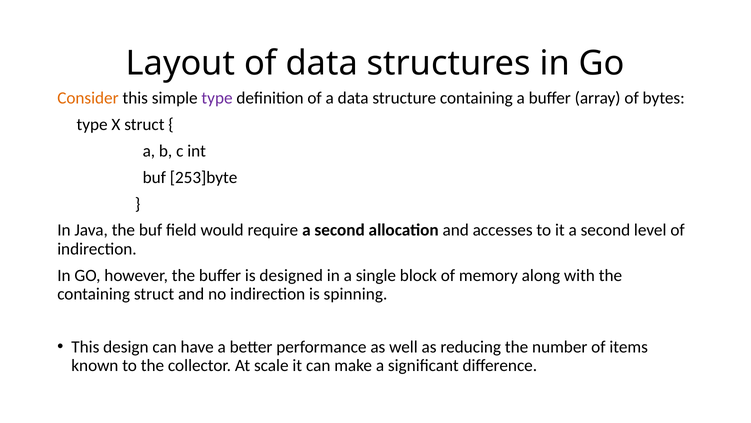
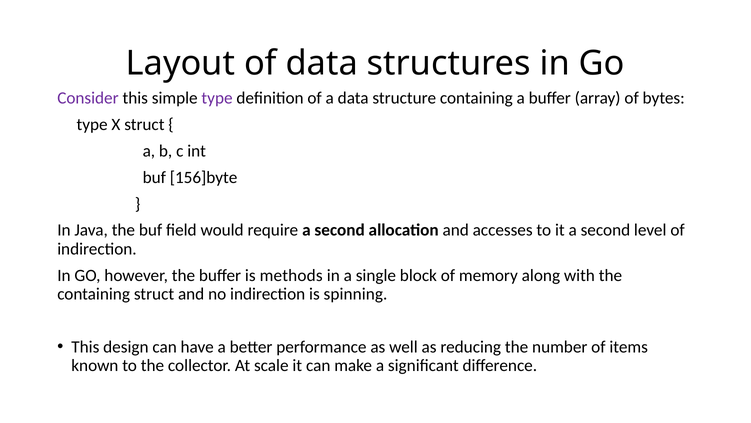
Consider colour: orange -> purple
253]byte: 253]byte -> 156]byte
designed: designed -> methods
